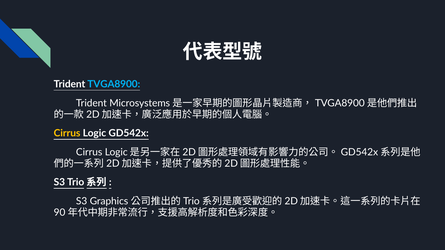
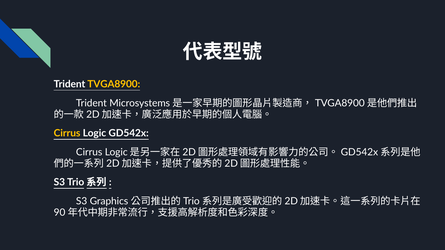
TVGA8900 colour: light blue -> yellow
